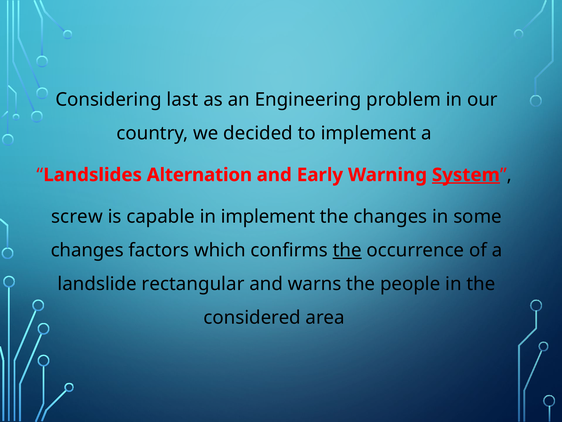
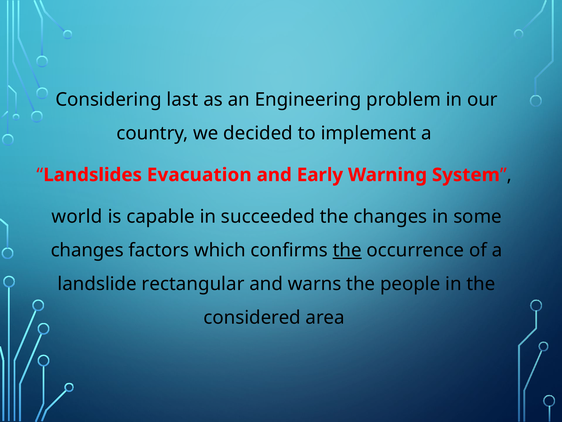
Alternation: Alternation -> Evacuation
System underline: present -> none
screw: screw -> world
in implement: implement -> succeeded
